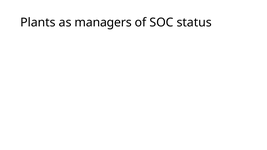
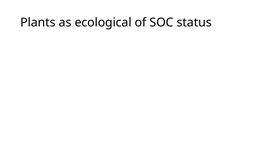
managers: managers -> ecological
